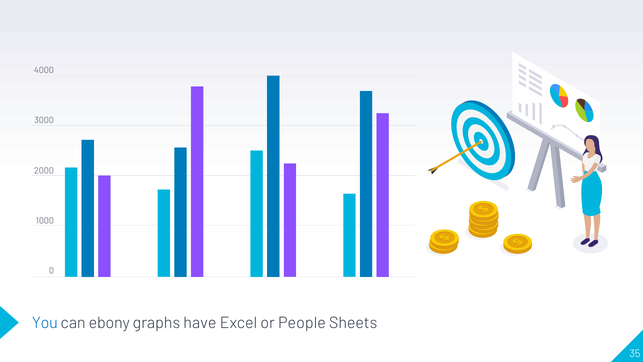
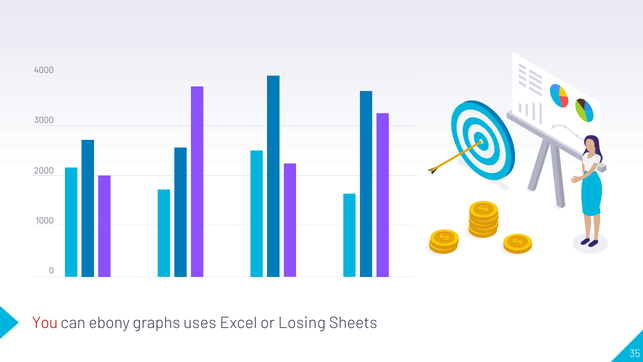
You colour: blue -> red
have: have -> uses
People: People -> Losing
